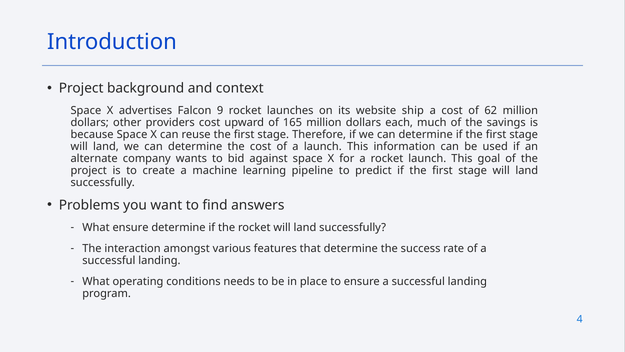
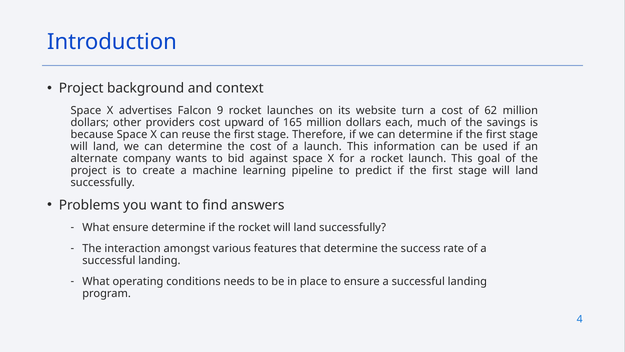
ship: ship -> turn
